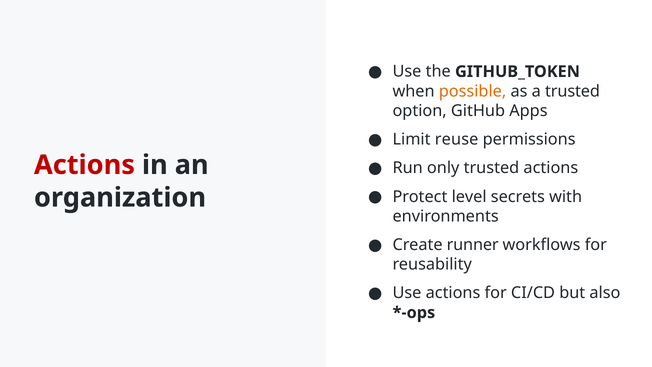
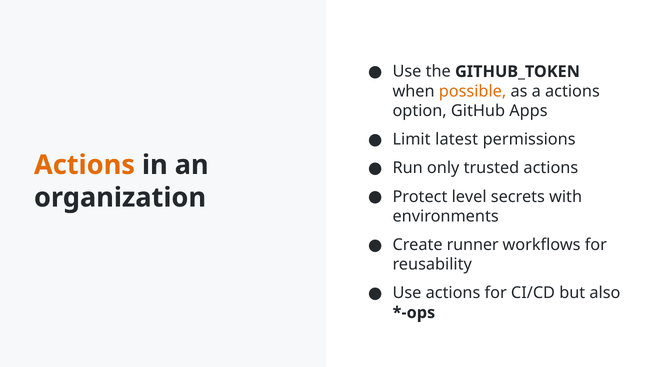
a trusted: trusted -> actions
reuse: reuse -> latest
Actions at (84, 165) colour: red -> orange
